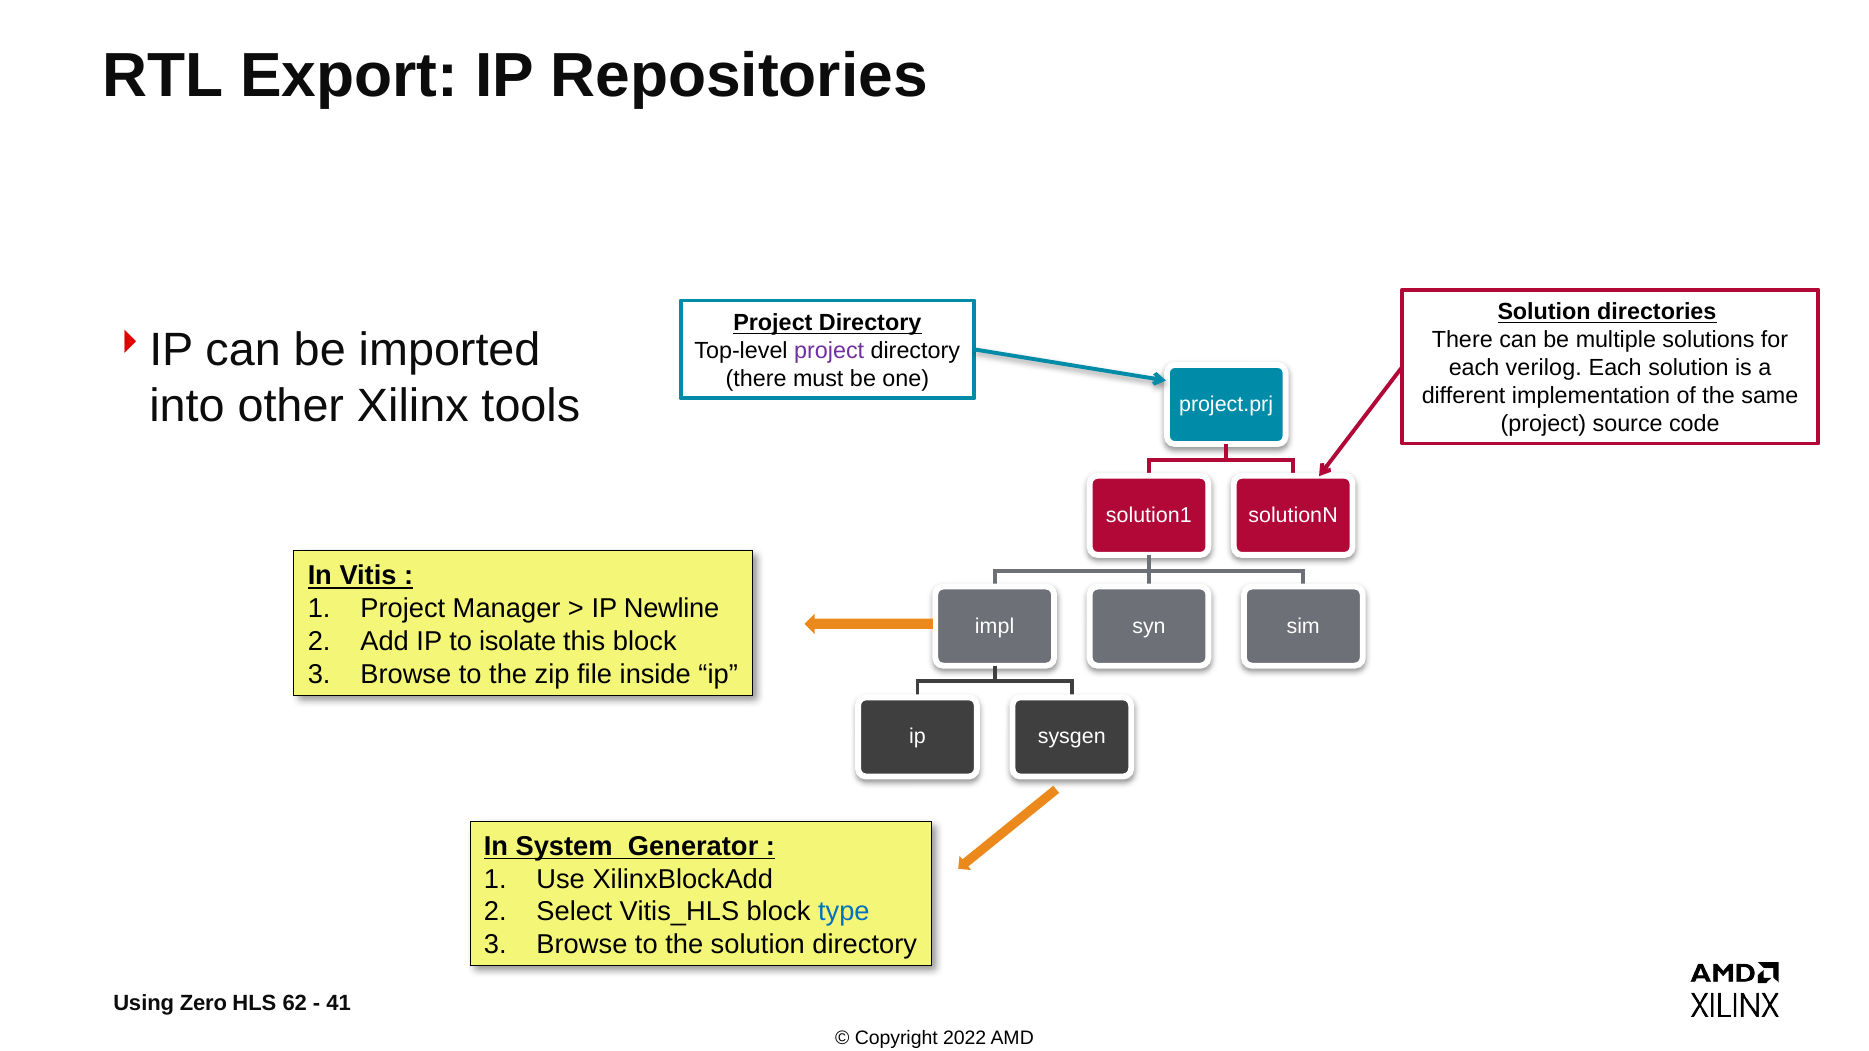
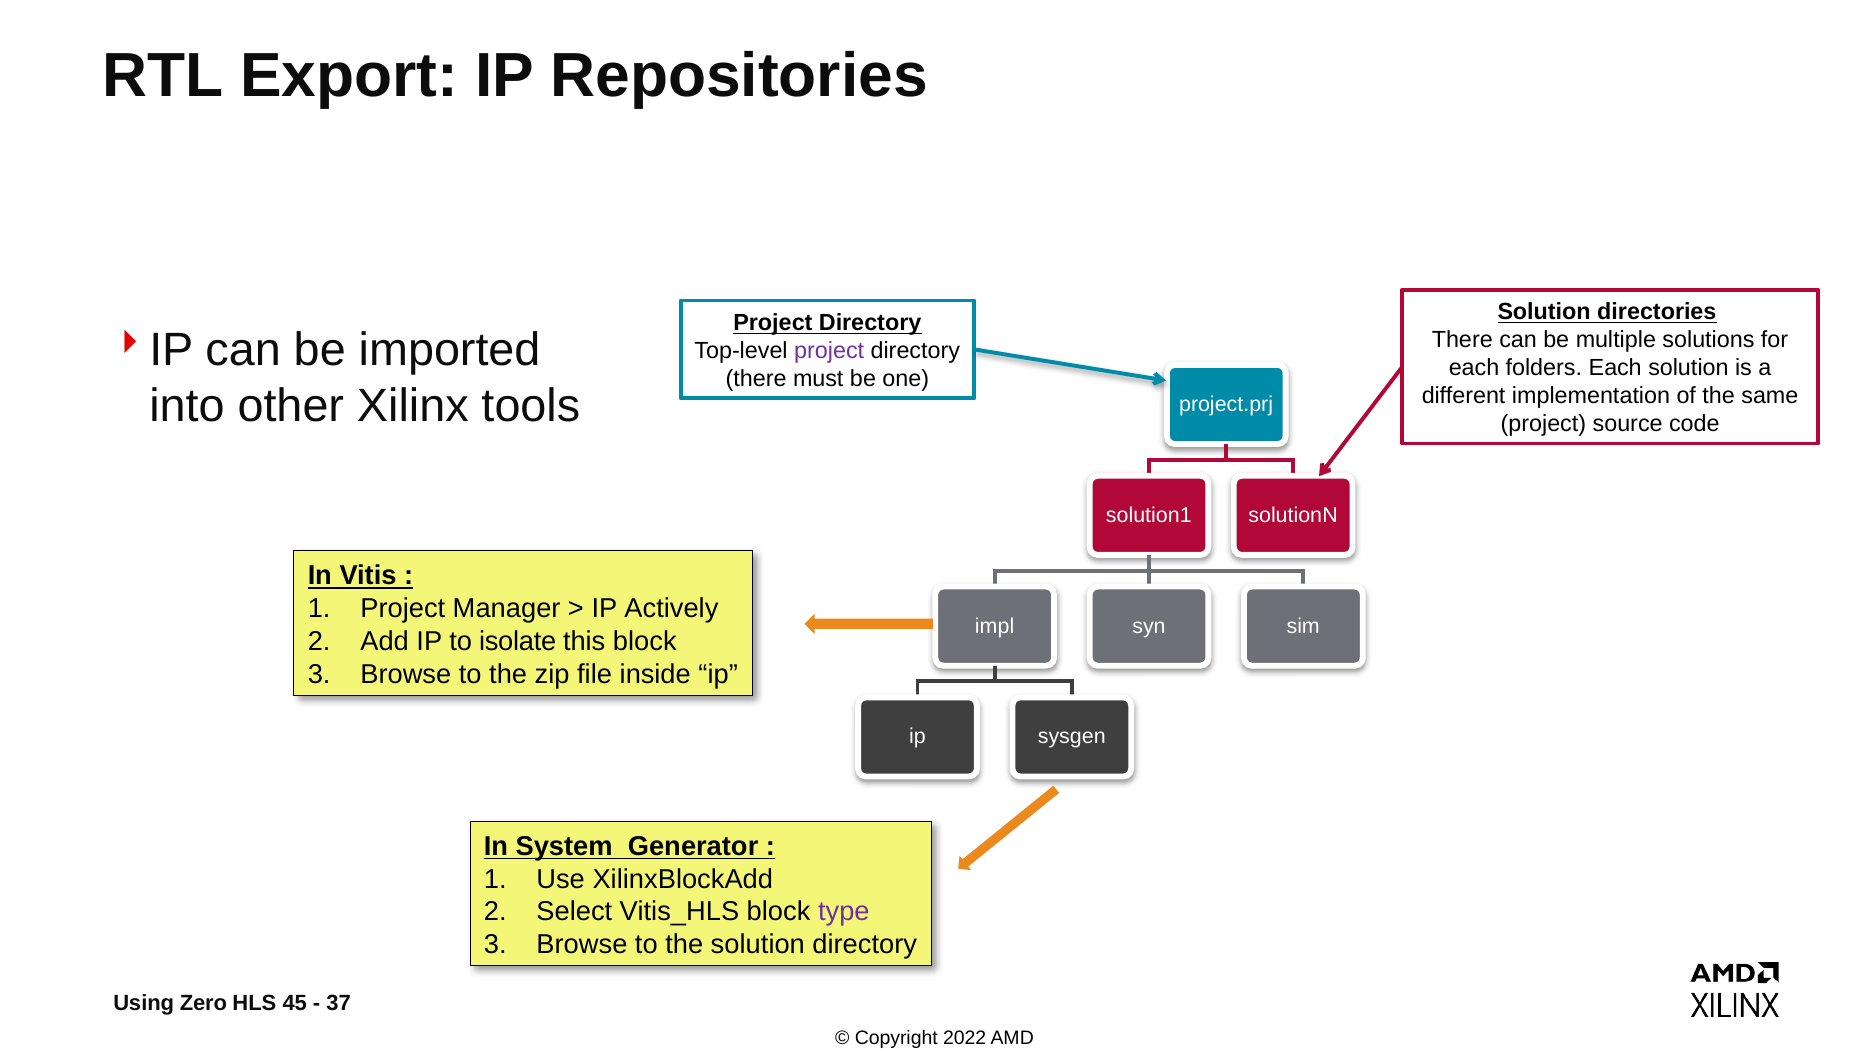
verilog: verilog -> folders
Newline: Newline -> Actively
type colour: blue -> purple
62: 62 -> 45
41: 41 -> 37
